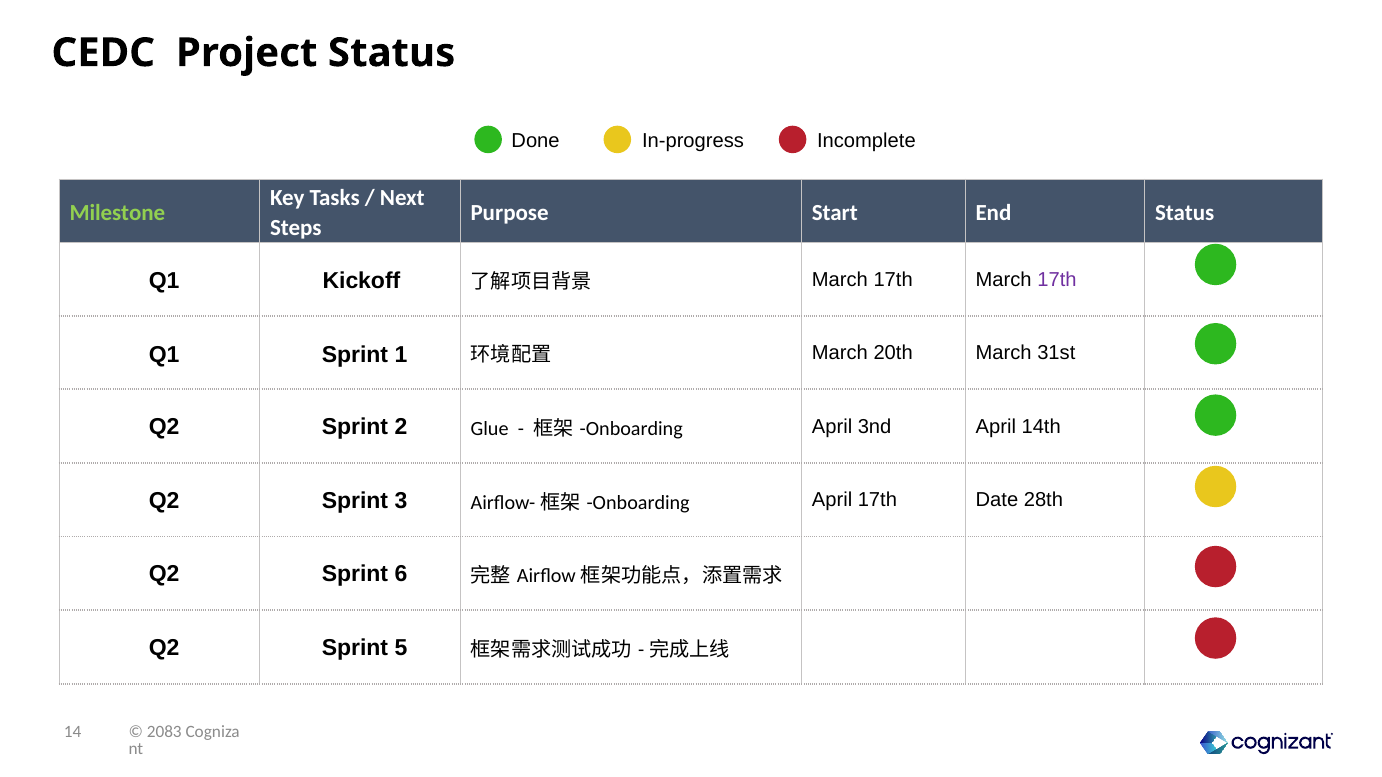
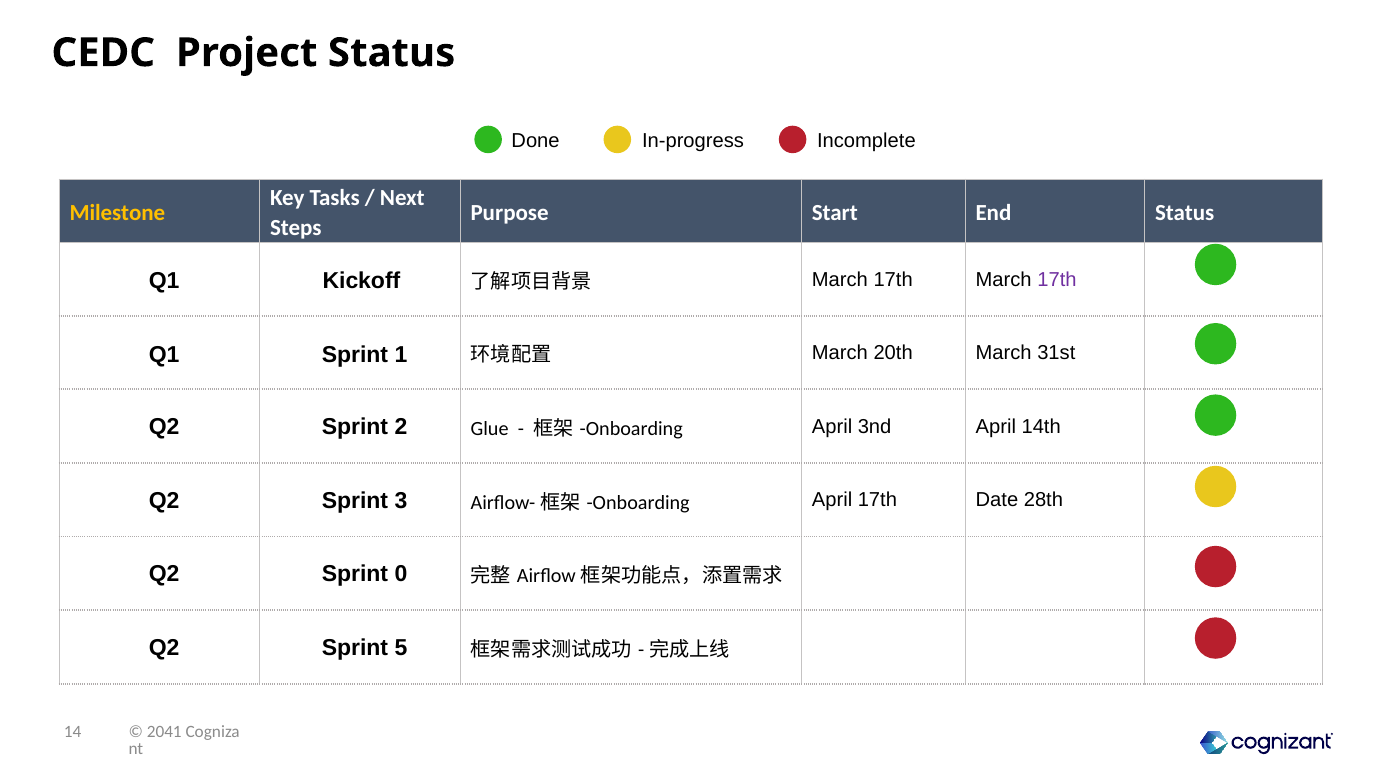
Milestone colour: light green -> yellow
6: 6 -> 0
2083: 2083 -> 2041
